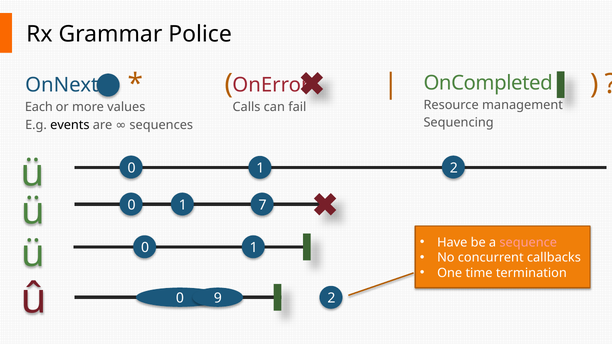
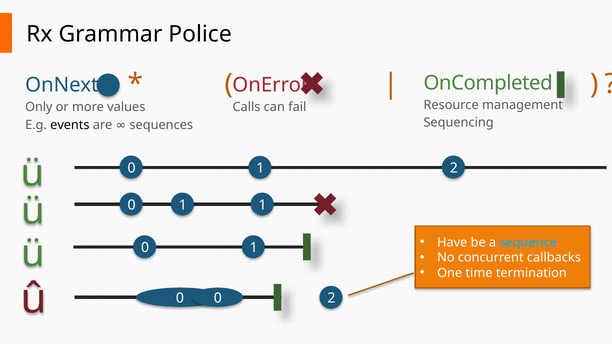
Each: Each -> Only
1 7: 7 -> 1
sequence colour: pink -> light blue
0 9: 9 -> 0
